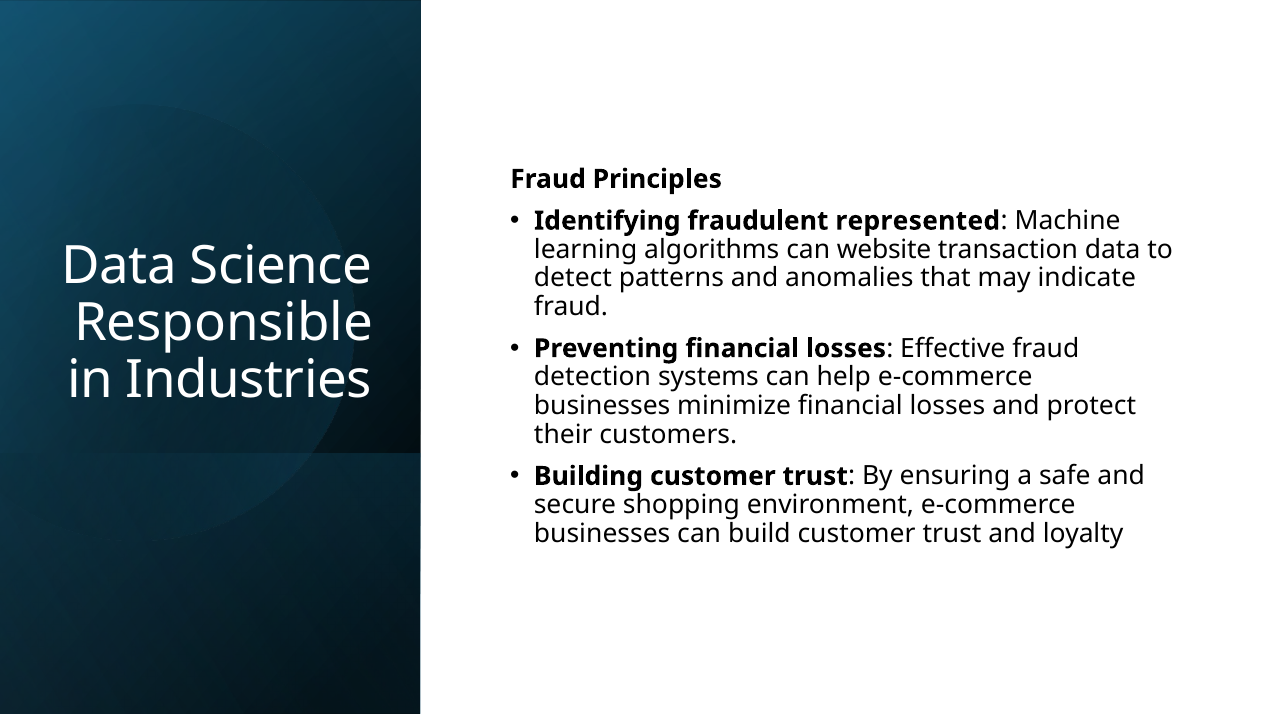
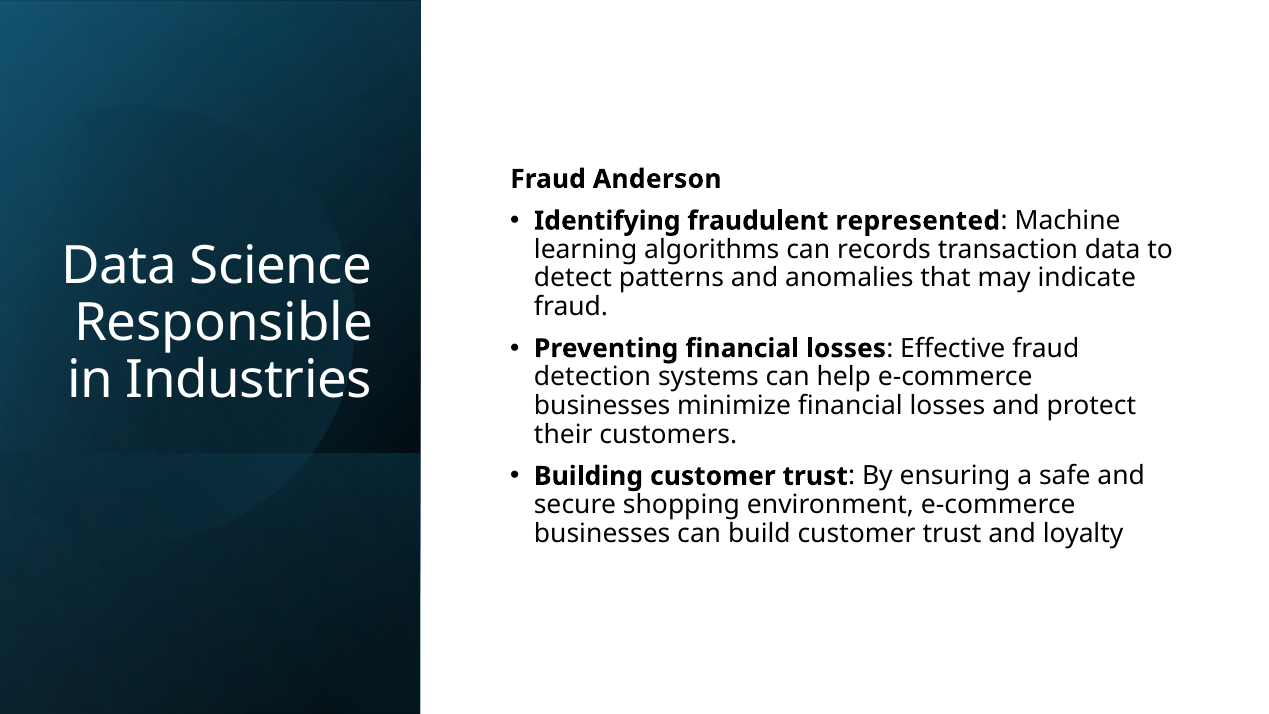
Principles: Principles -> Anderson
website: website -> records
